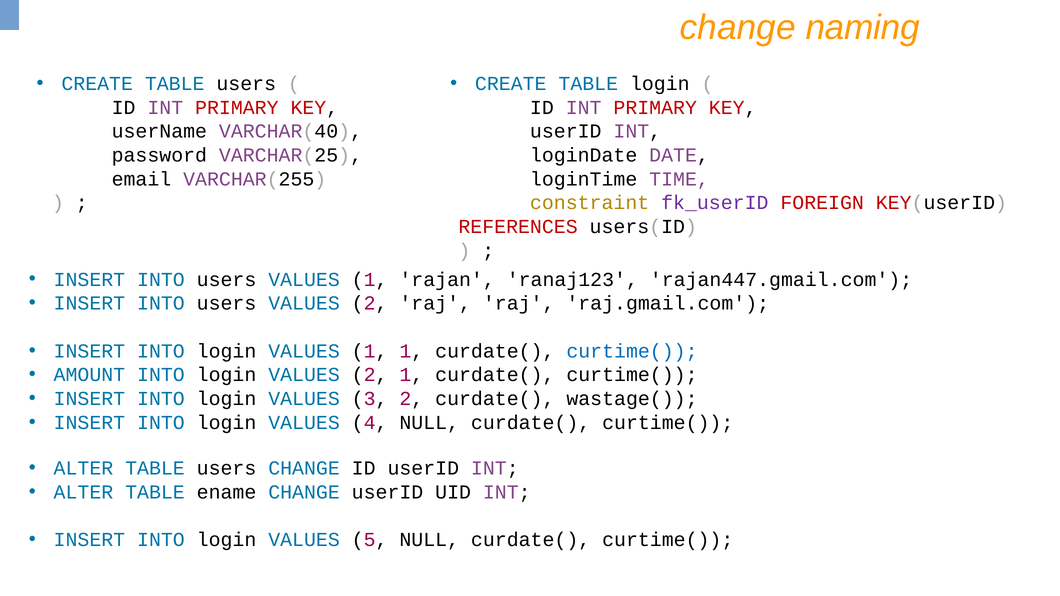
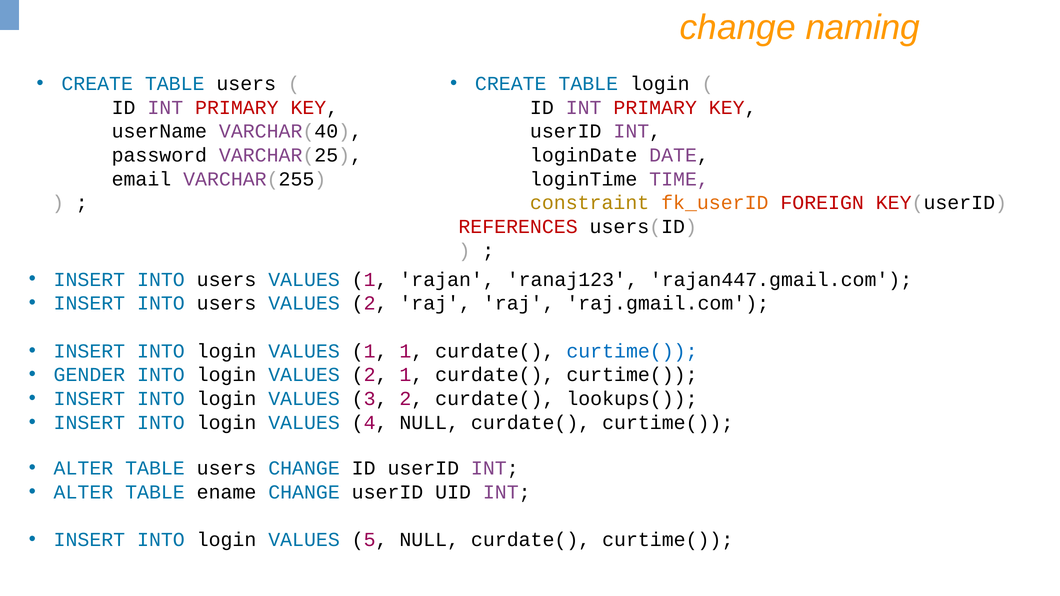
fk_userID colour: purple -> orange
AMOUNT: AMOUNT -> GENDER
wastage(: wastage( -> lookups(
